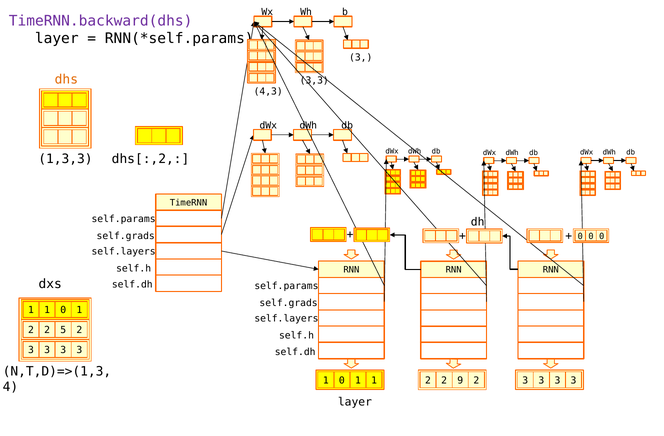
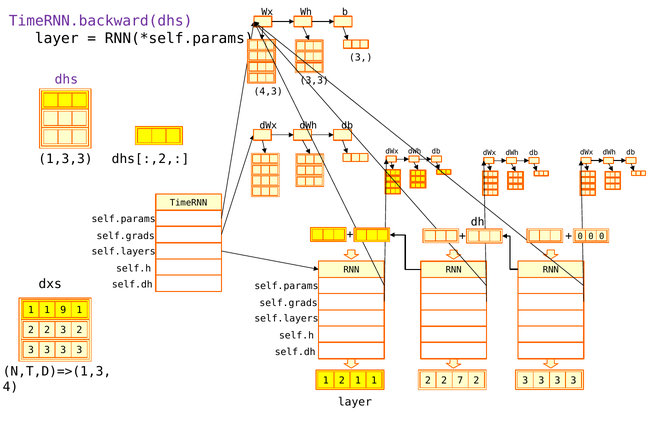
dhs colour: orange -> purple
1 1 0: 0 -> 9
2 2 5: 5 -> 3
0 at (342, 380): 0 -> 2
9: 9 -> 7
